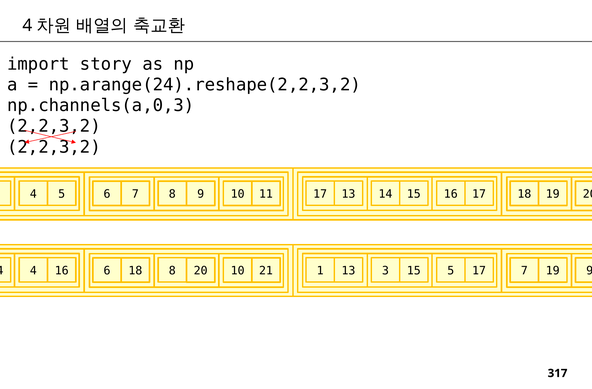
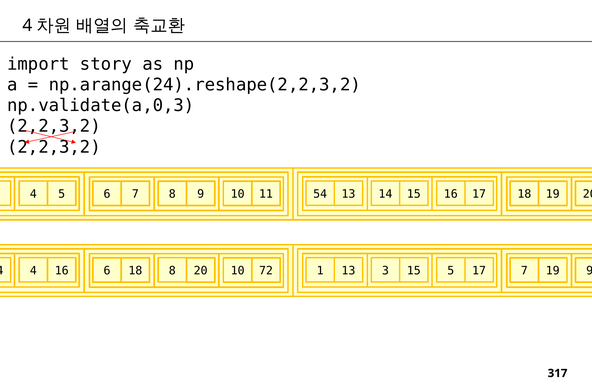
np.channels(a,0,3: np.channels(a,0,3 -> np.validate(a,0,3
11 17: 17 -> 54
21: 21 -> 72
